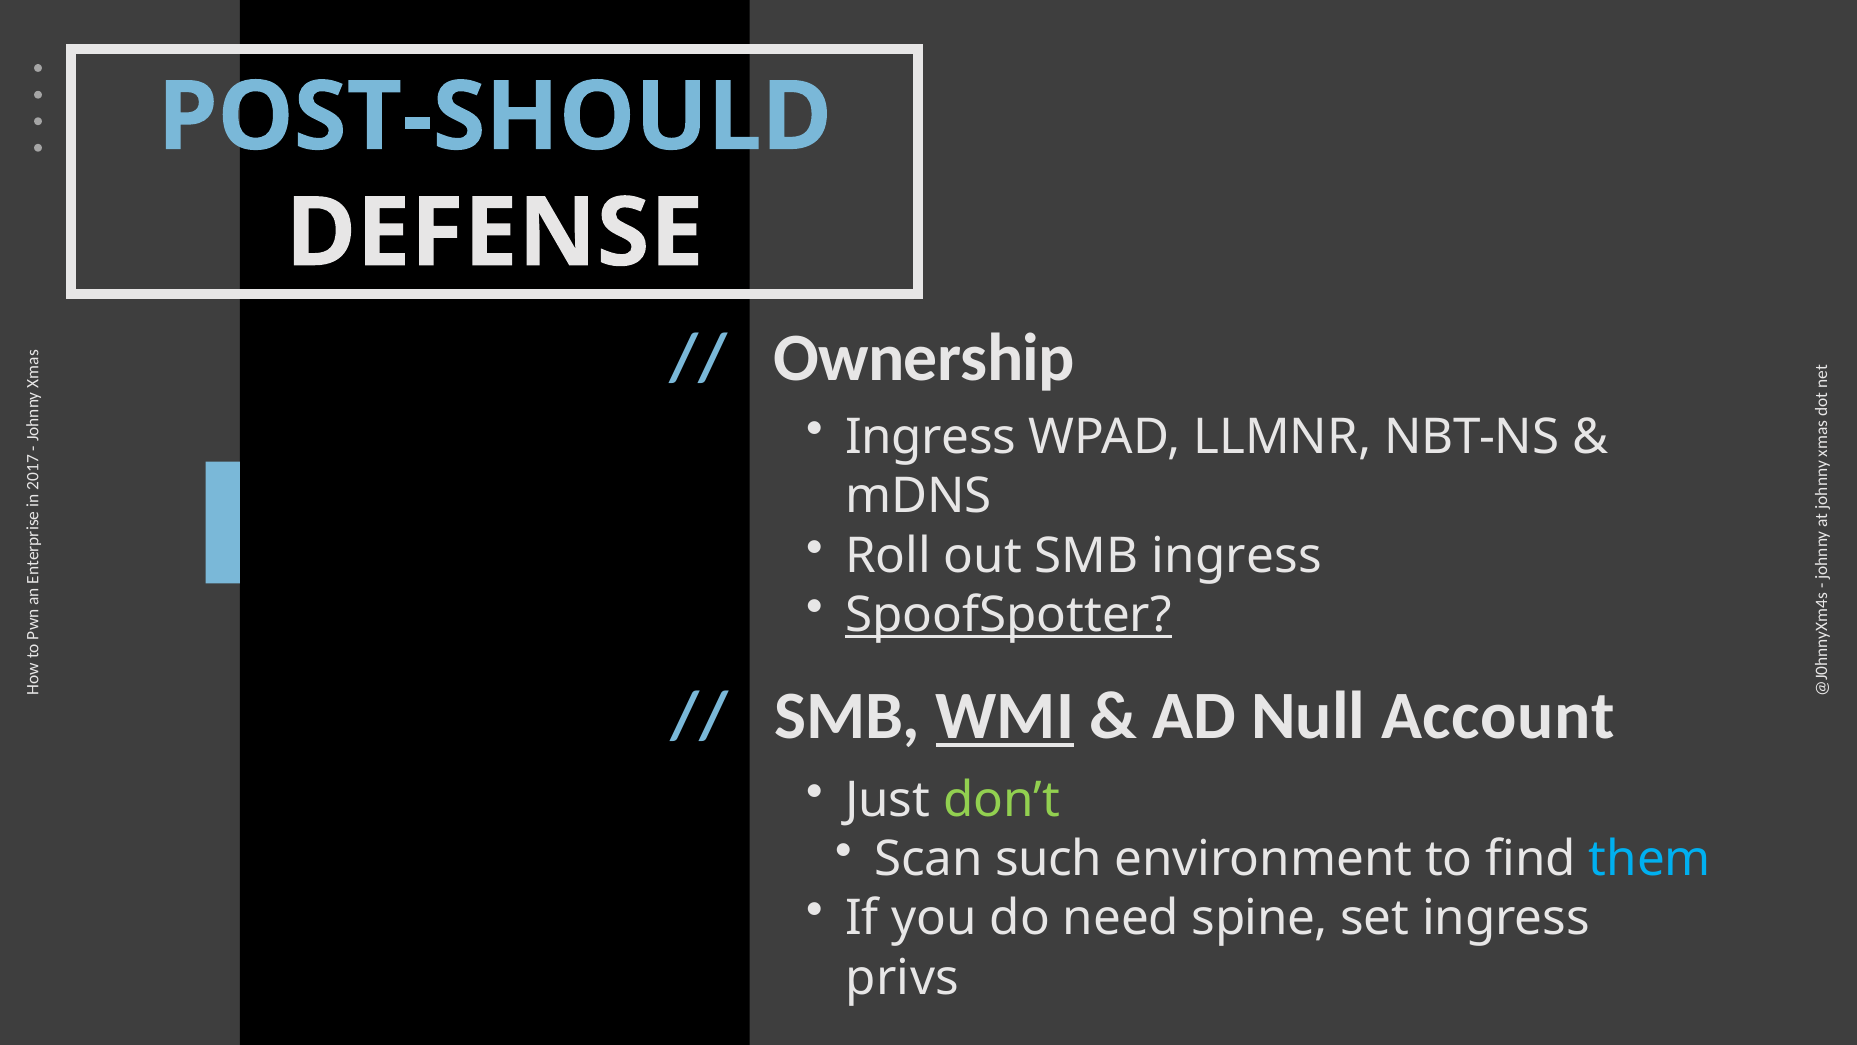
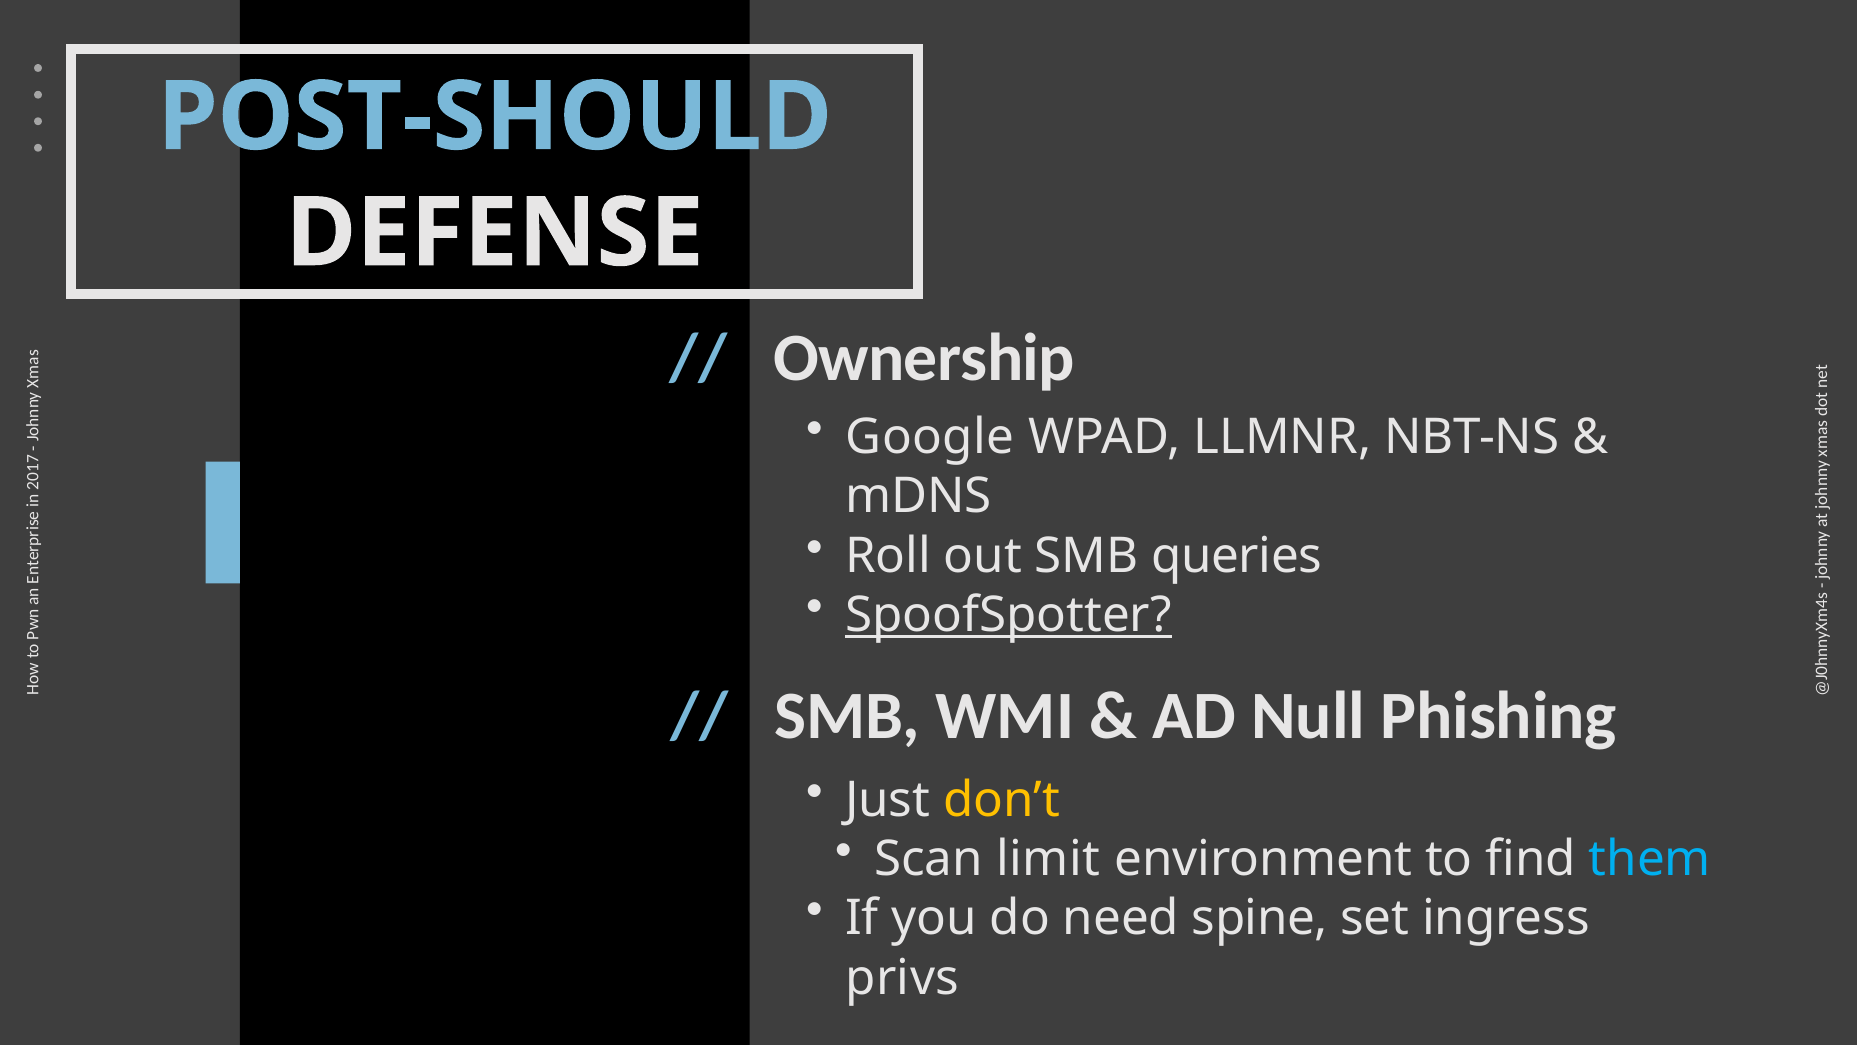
Ingress at (931, 437): Ingress -> Google
SMB ingress: ingress -> queries
WMI underline: present -> none
Account: Account -> Phishing
don’t colour: light green -> yellow
such: such -> limit
